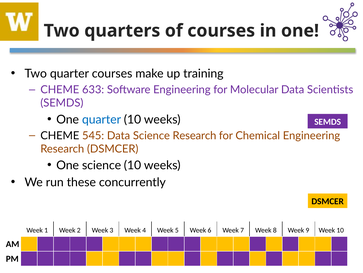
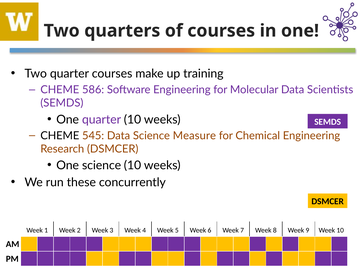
633: 633 -> 586
quarter at (102, 119) colour: blue -> purple
Science Research: Research -> Measure
